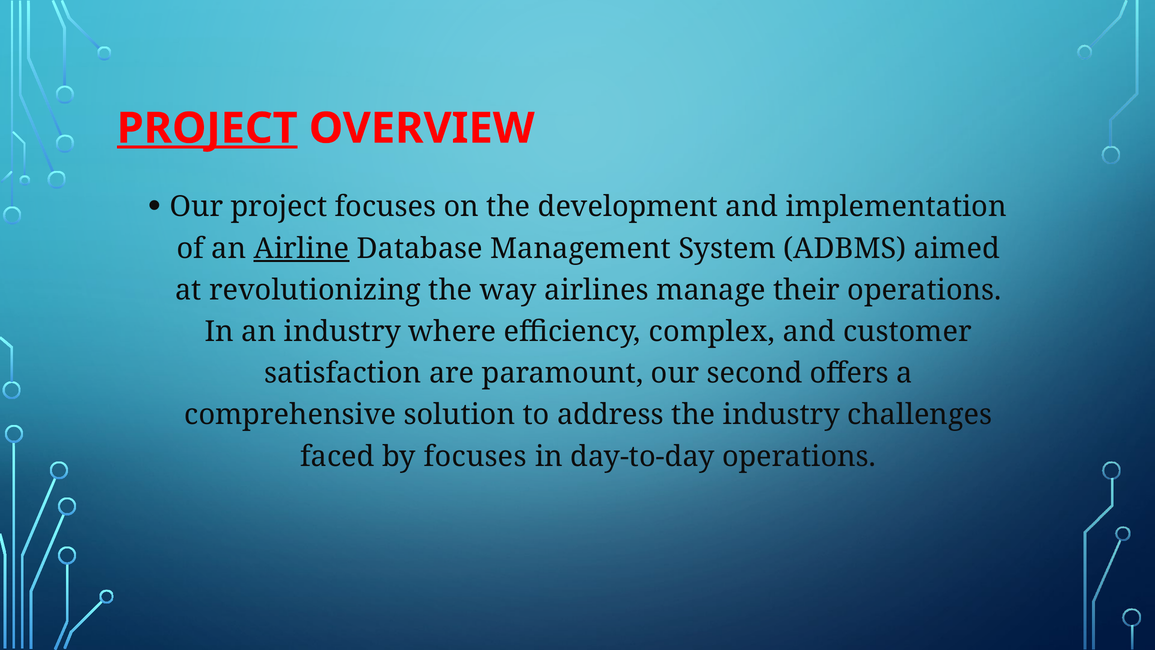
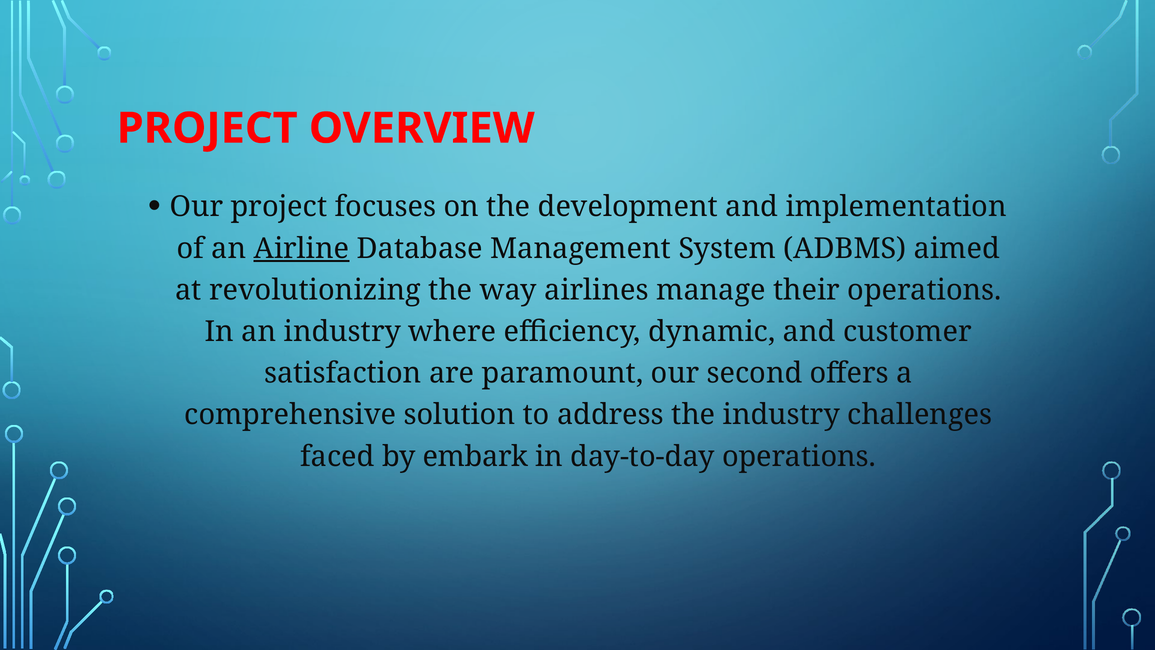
PROJECT at (207, 128) underline: present -> none
complex: complex -> dynamic
by focuses: focuses -> embark
